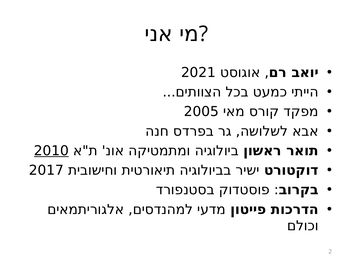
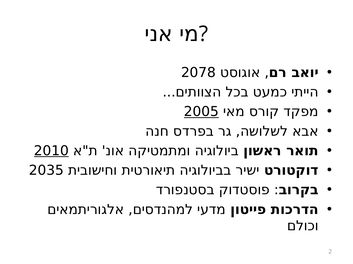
2021: 2021 -> 2078
2005 underline: none -> present
2017: 2017 -> 2035
